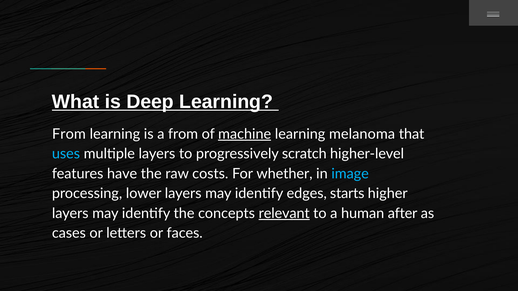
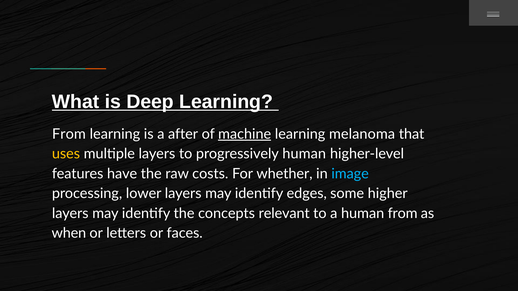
a from: from -> after
uses colour: light blue -> yellow
progressively scratch: scratch -> human
starts: starts -> some
relevant underline: present -> none
human after: after -> from
cases: cases -> when
